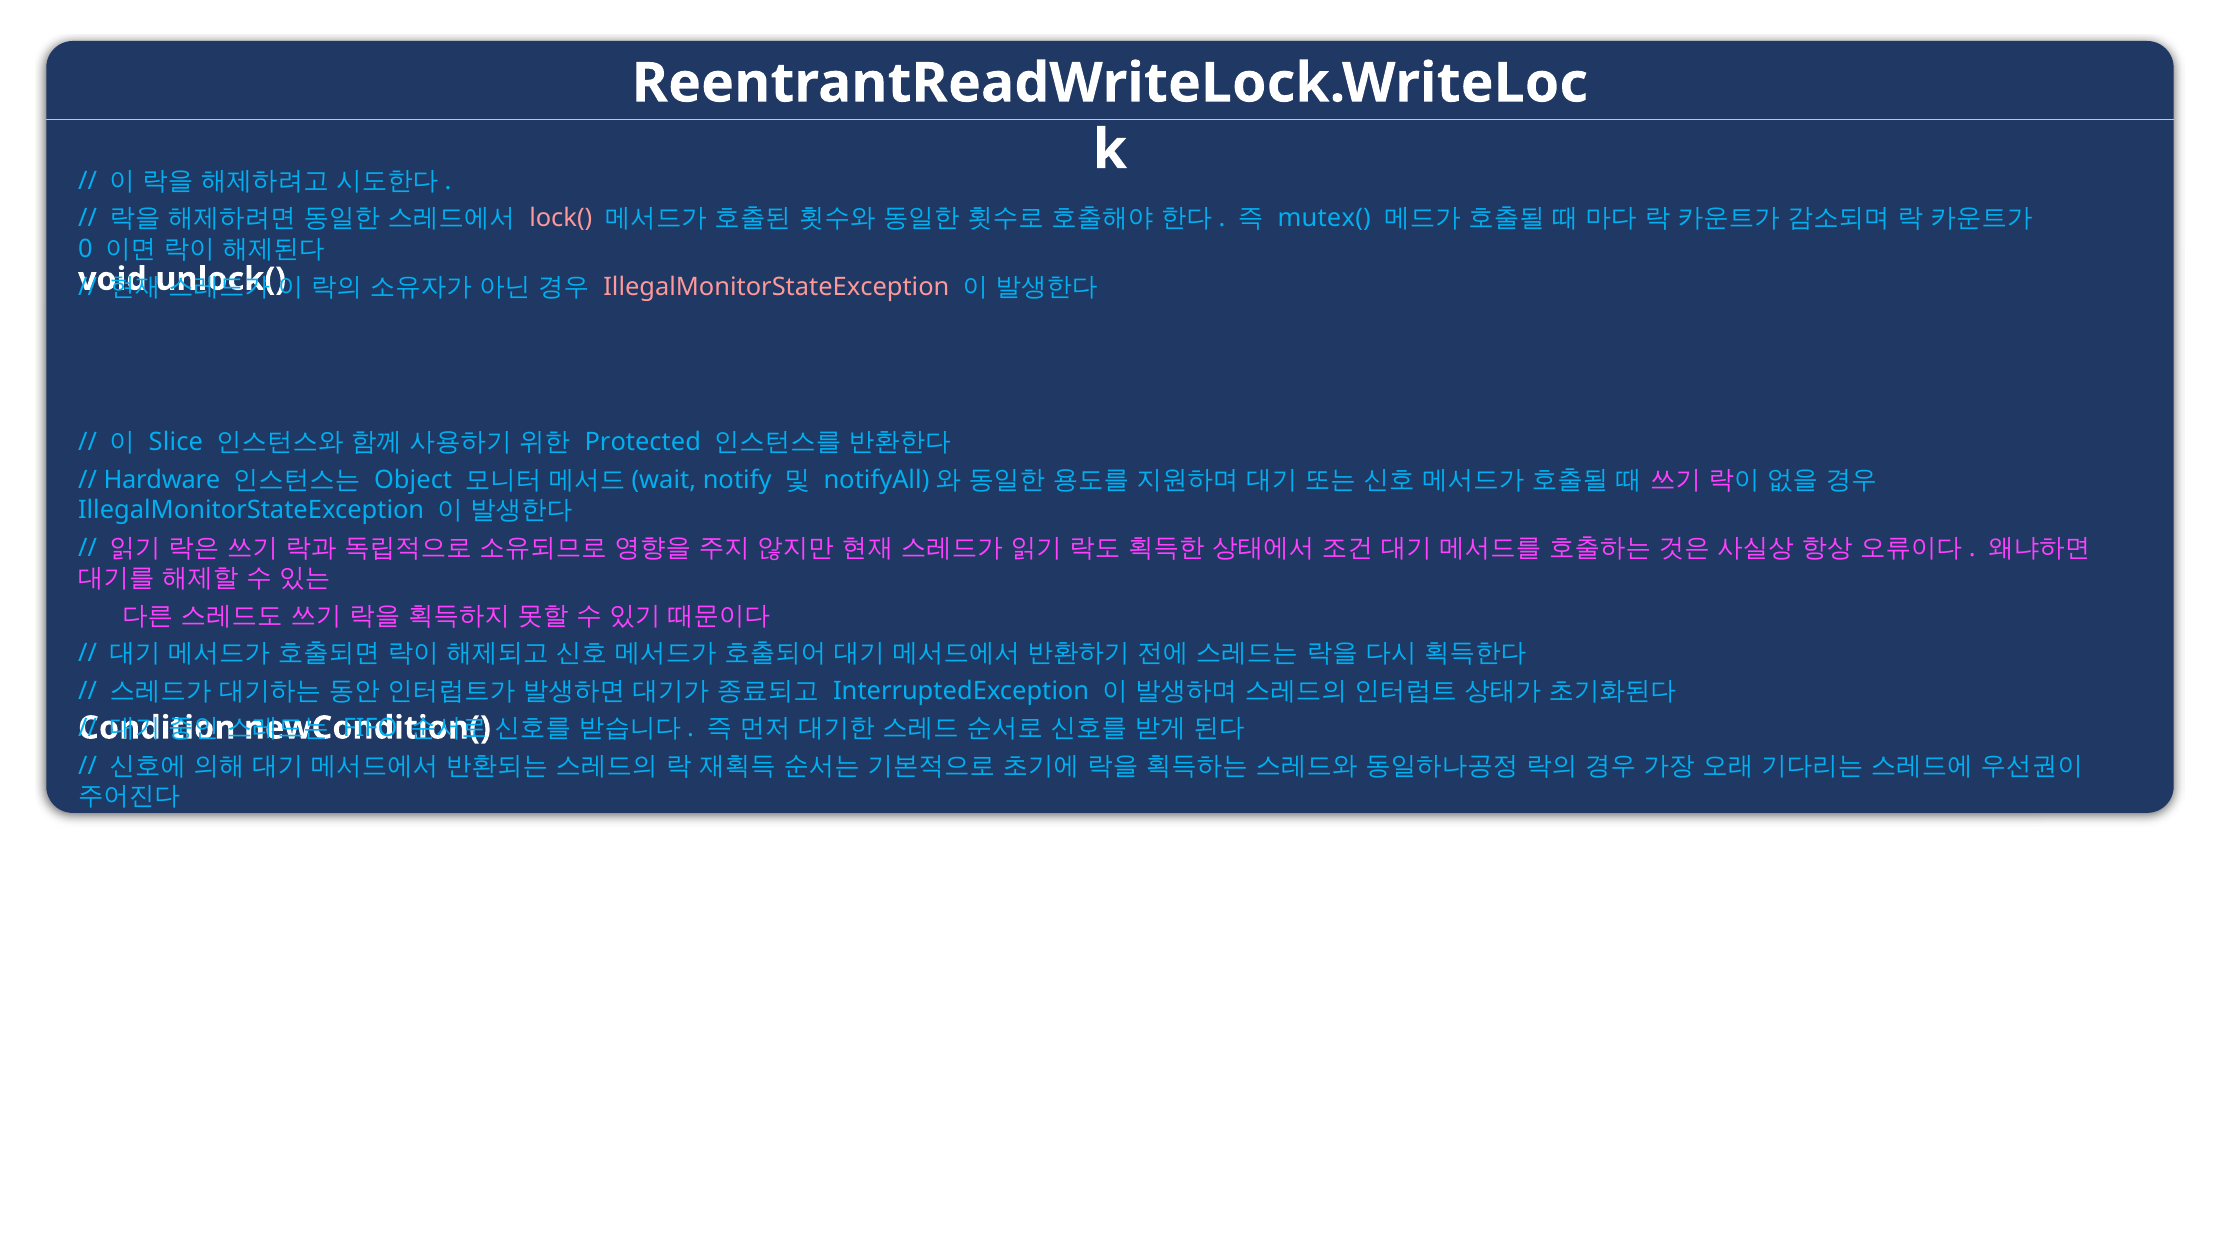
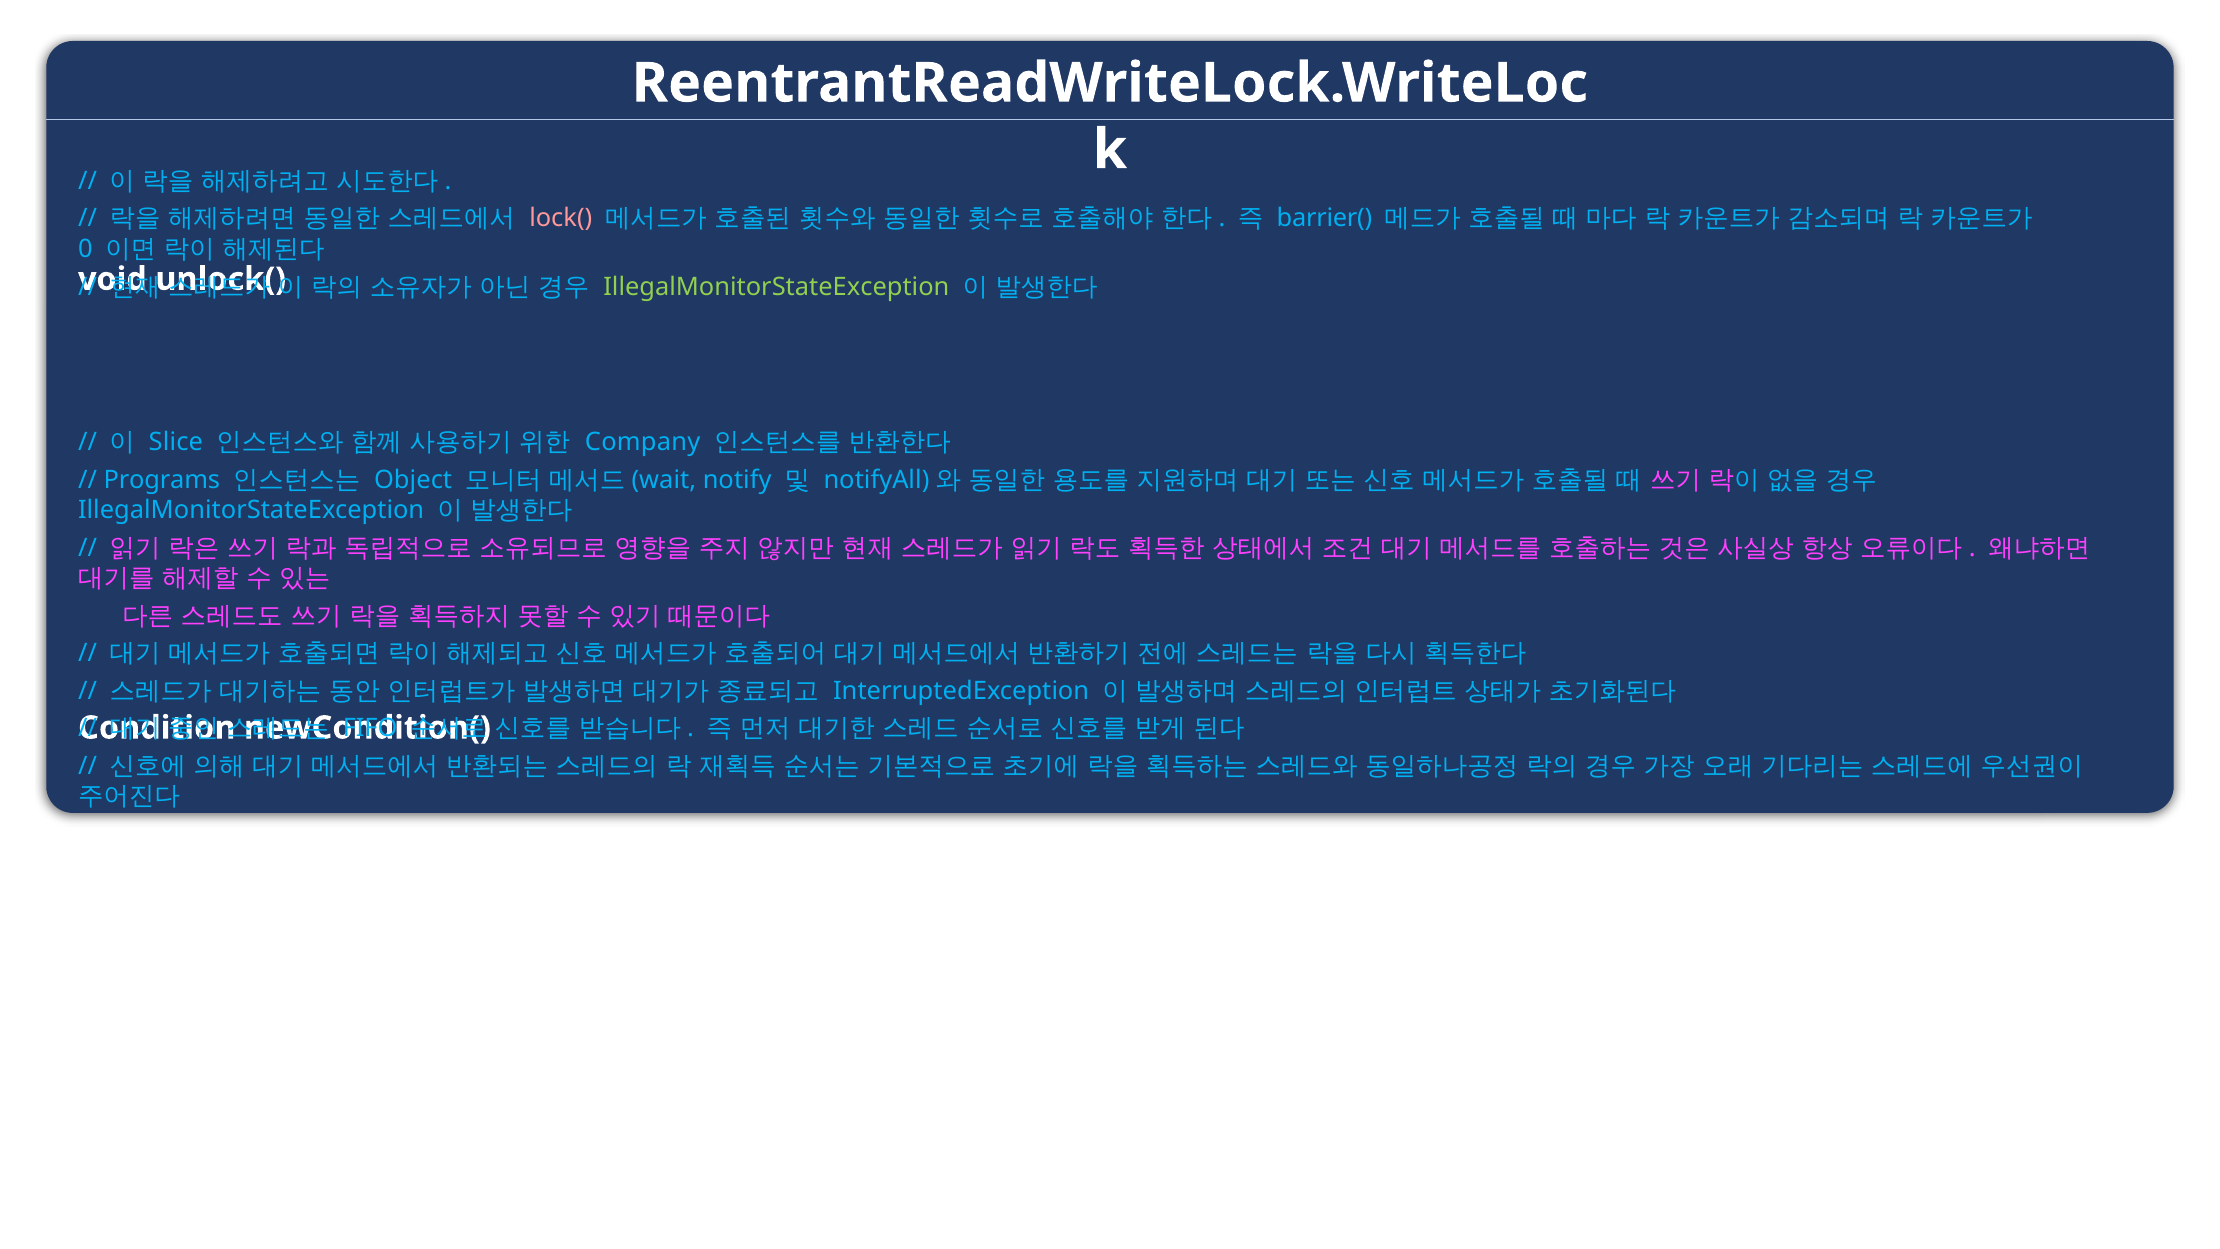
mutex(: mutex( -> barrier(
IllegalMonitorStateException at (776, 287) colour: pink -> light green
Protected: Protected -> Company
Hardware: Hardware -> Programs
